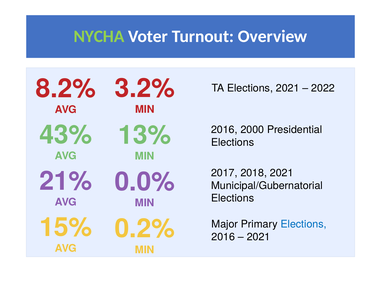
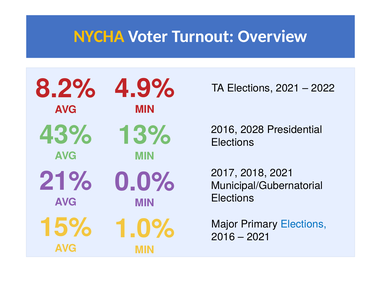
NYCHA colour: light green -> yellow
3.2%: 3.2% -> 4.9%
2000: 2000 -> 2028
0.2%: 0.2% -> 1.0%
